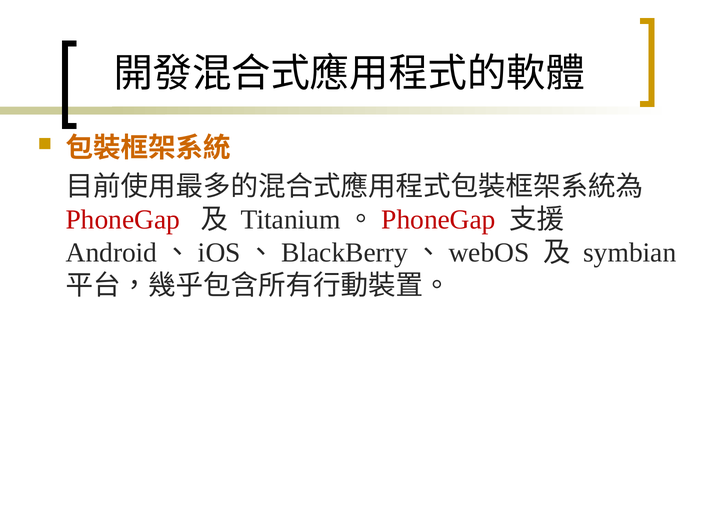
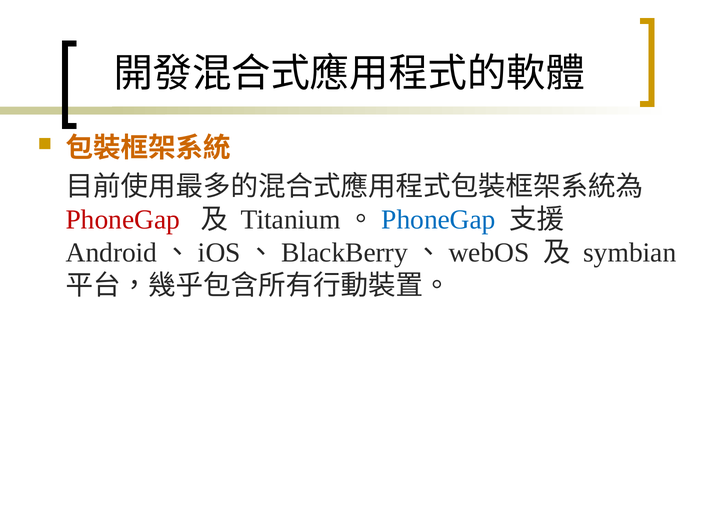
PhoneGap at (438, 220) colour: red -> blue
